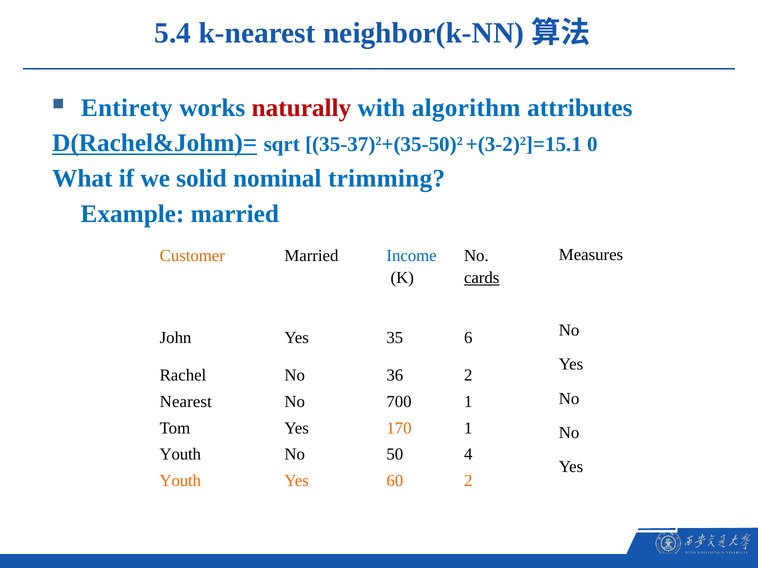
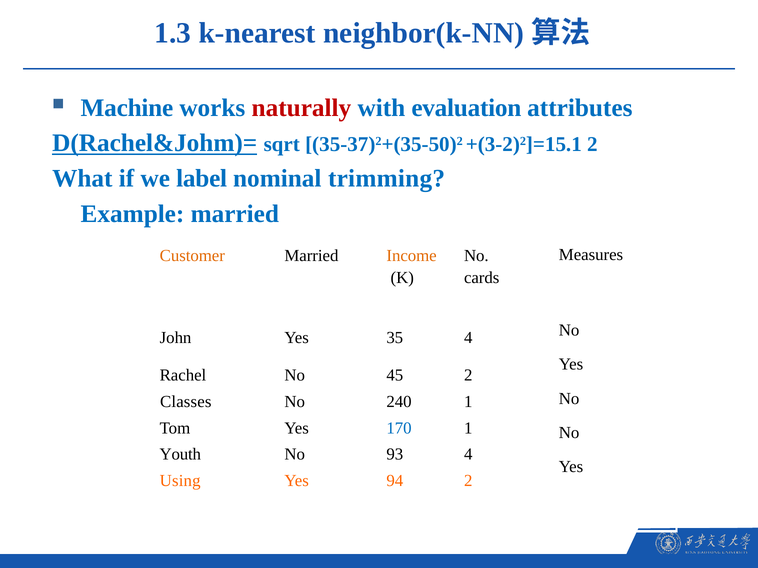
5.4: 5.4 -> 1.3
Entirety: Entirety -> Machine
algorithm: algorithm -> evaluation
+(3-2)2]=15.1 0: 0 -> 2
solid: solid -> label
Income colour: blue -> orange
cards underline: present -> none
35 6: 6 -> 4
36: 36 -> 45
Nearest: Nearest -> Classes
700: 700 -> 240
170 colour: orange -> blue
50: 50 -> 93
Youth at (180, 481): Youth -> Using
60: 60 -> 94
